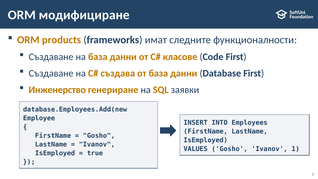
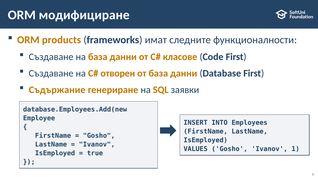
създава: създава -> отворен
Инженерство: Инженерство -> Съдържание
